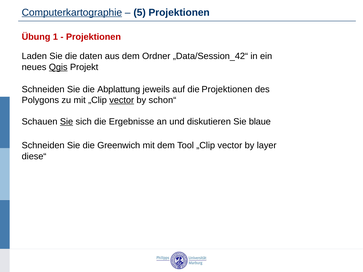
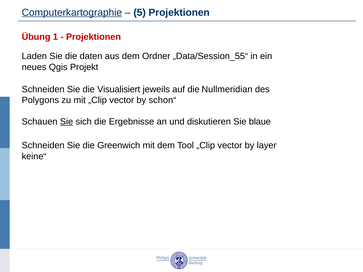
„Data/Session_42“: „Data/Session_42“ -> „Data/Session_55“
Qgis underline: present -> none
Abplattung: Abplattung -> Visualisiert
die Projektionen: Projektionen -> Nullmeridian
vector at (122, 100) underline: present -> none
diese“: diese“ -> keine“
